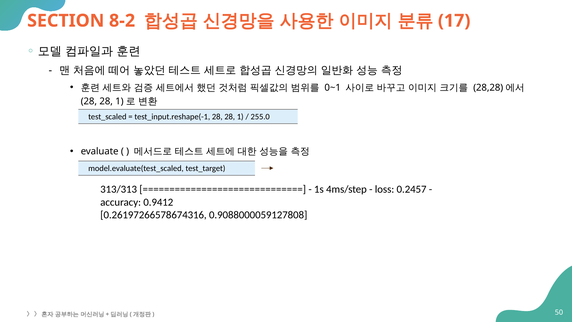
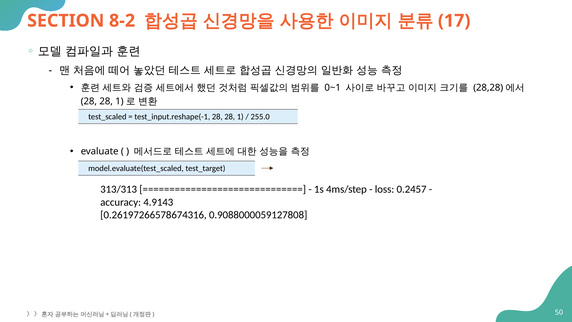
0.9412: 0.9412 -> 4.9143
